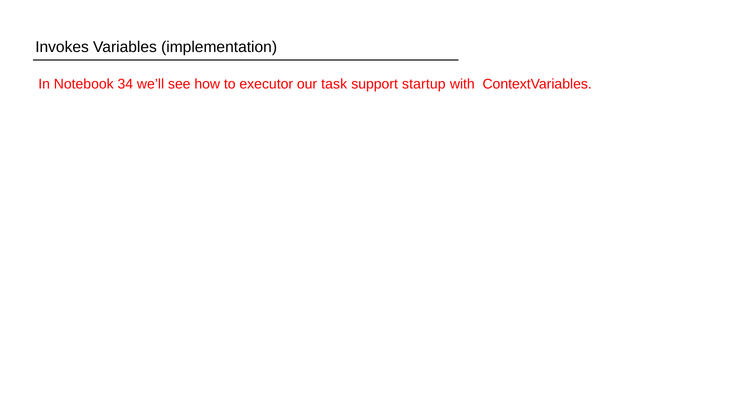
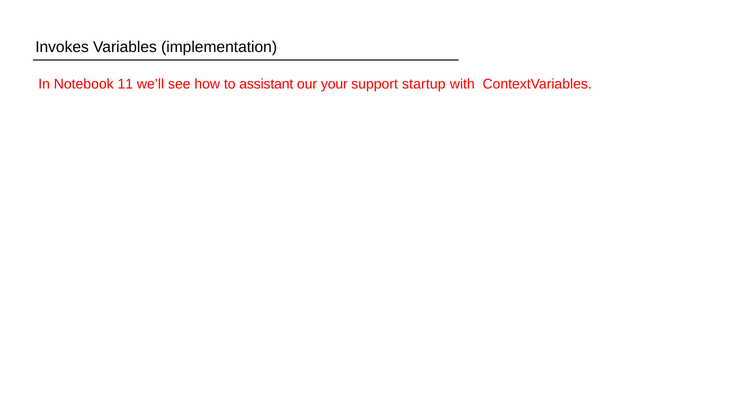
34: 34 -> 11
executor: executor -> assistant
task: task -> your
